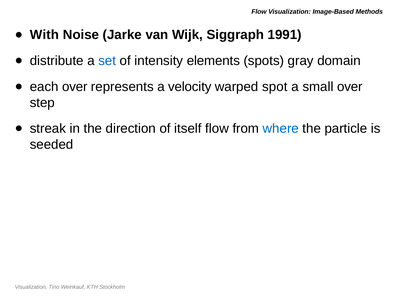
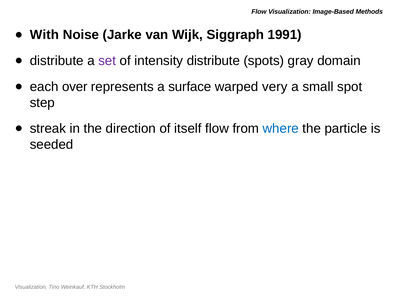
set colour: blue -> purple
intensity elements: elements -> distribute
velocity: velocity -> surface
spot: spot -> very
small over: over -> spot
